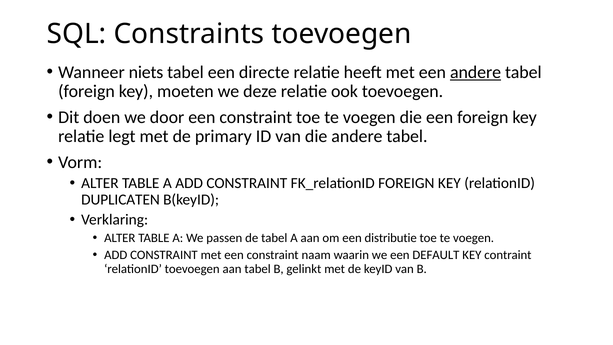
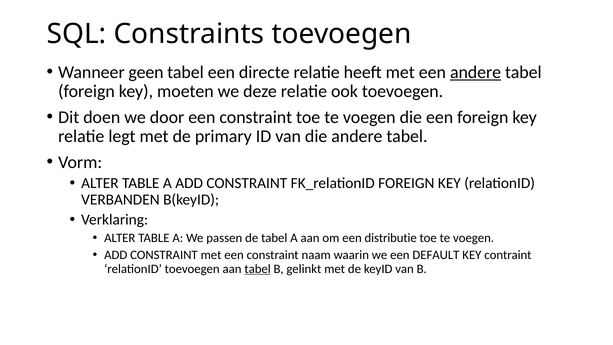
niets: niets -> geen
DUPLICATEN: DUPLICATEN -> VERBANDEN
tabel at (258, 269) underline: none -> present
